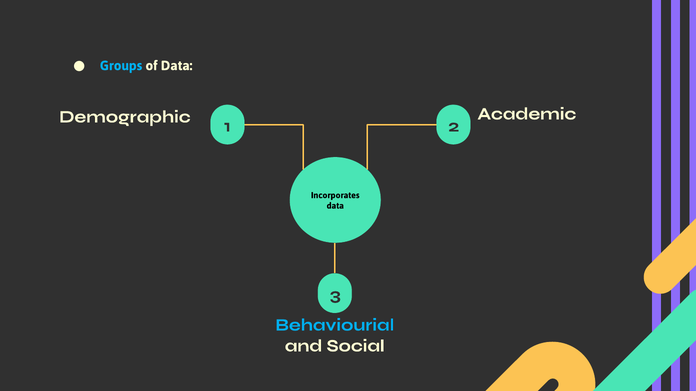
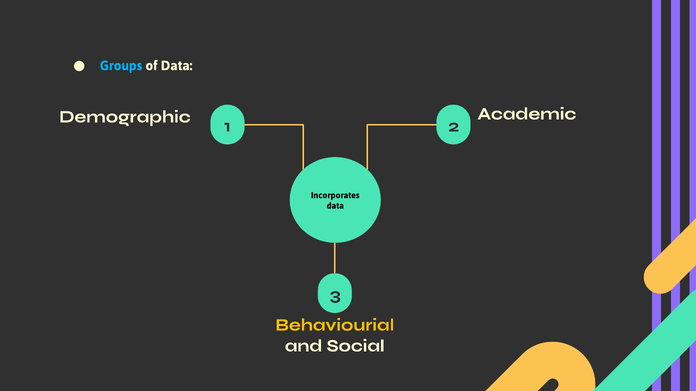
Behaviourial colour: light blue -> yellow
